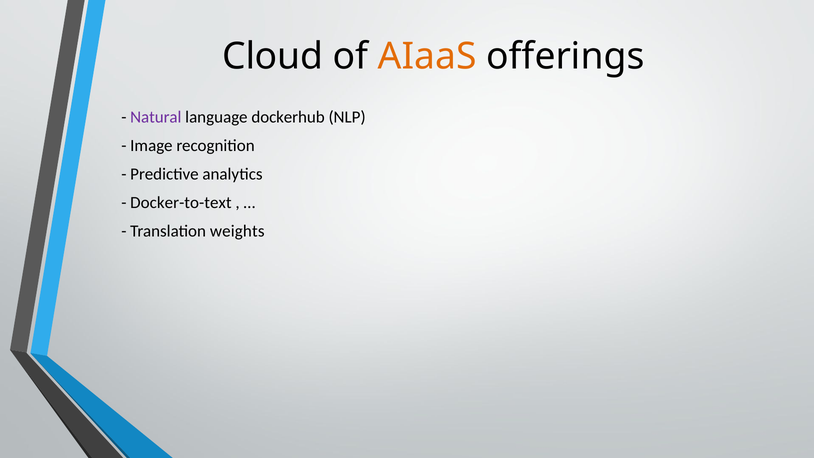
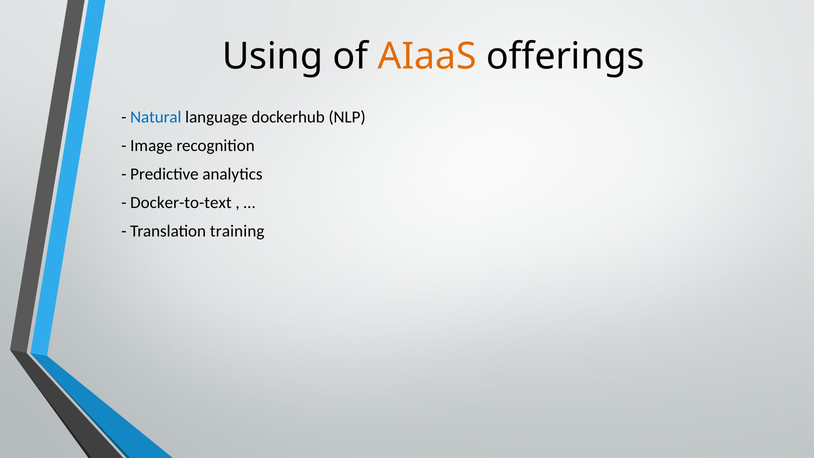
Cloud: Cloud -> Using
Natural colour: purple -> blue
weights: weights -> training
